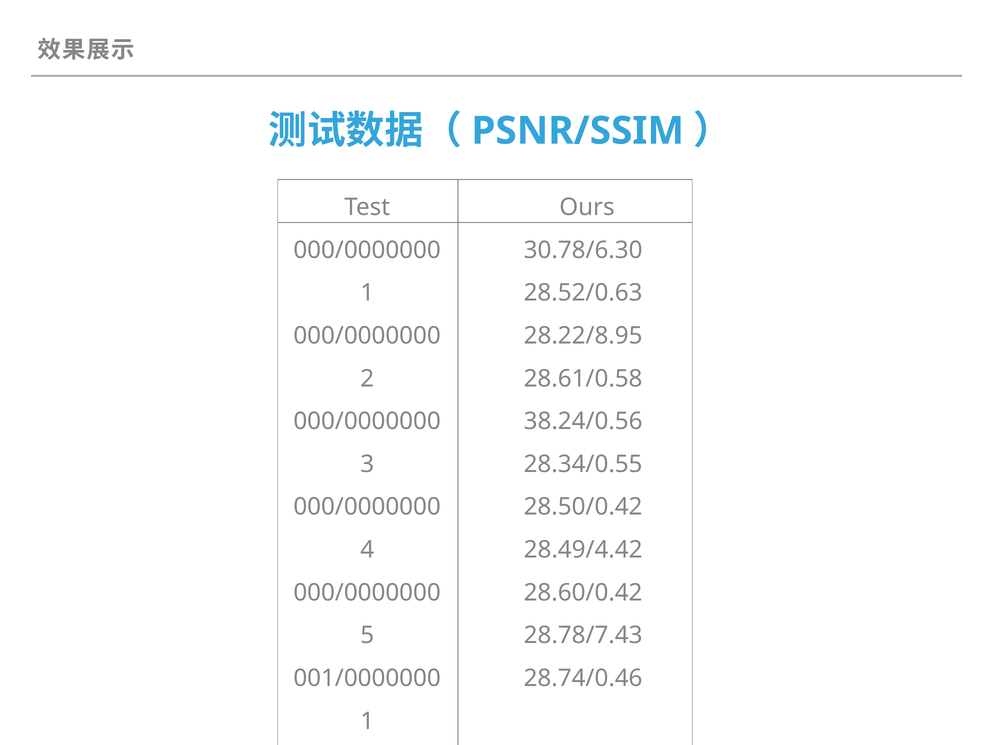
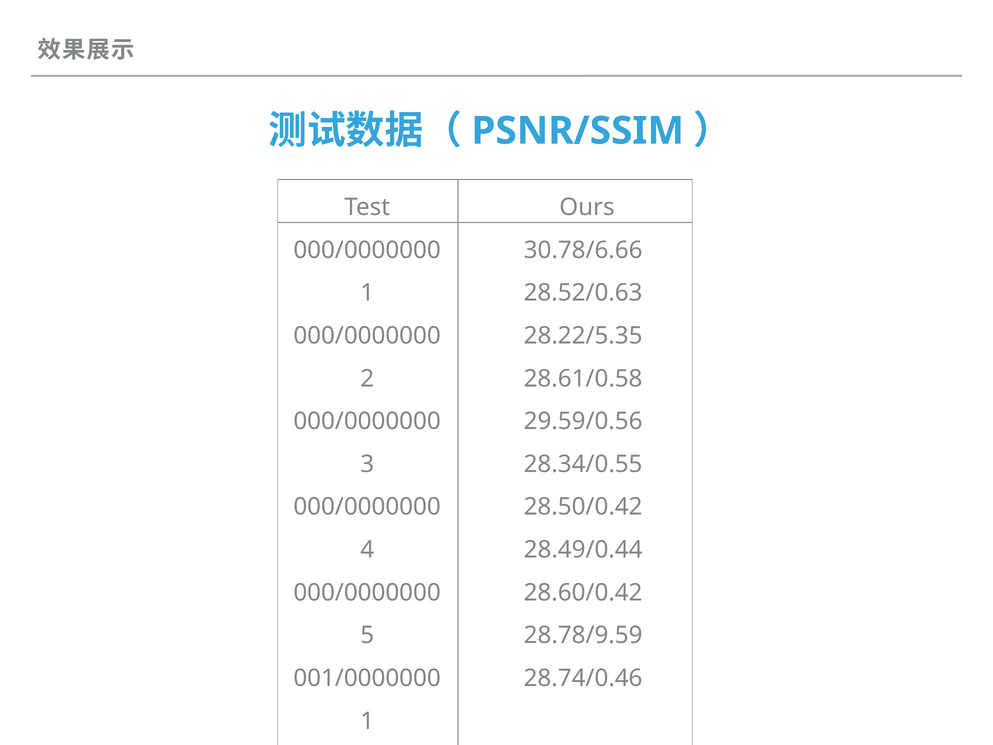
30.78/6.30: 30.78/6.30 -> 30.78/6.66
28.22/8.95: 28.22/8.95 -> 28.22/5.35
38.24/0.56: 38.24/0.56 -> 29.59/0.56
28.49/4.42: 28.49/4.42 -> 28.49/0.44
28.78/7.43: 28.78/7.43 -> 28.78/9.59
